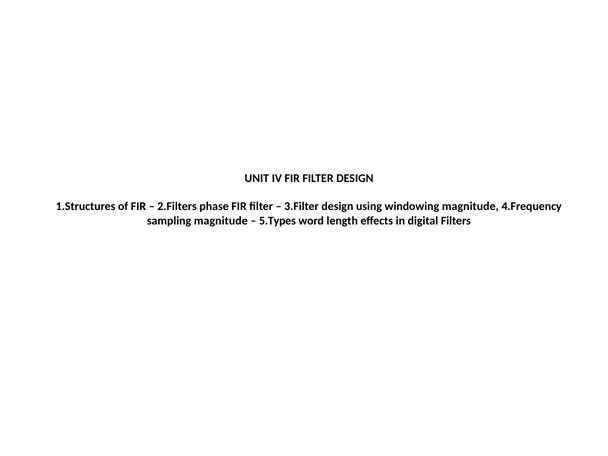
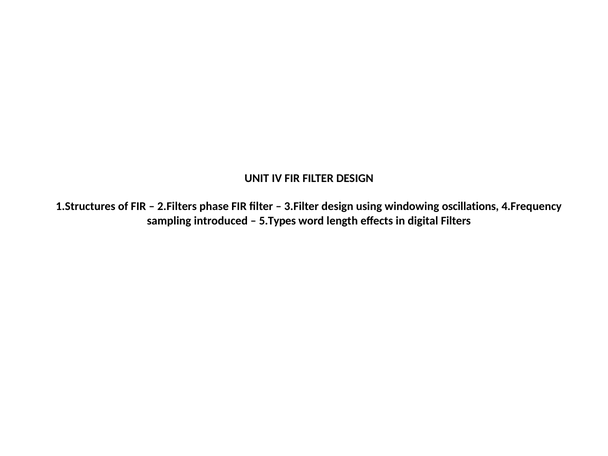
windowing magnitude: magnitude -> oscillations
sampling magnitude: magnitude -> introduced
